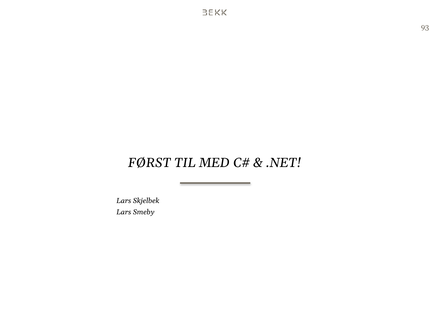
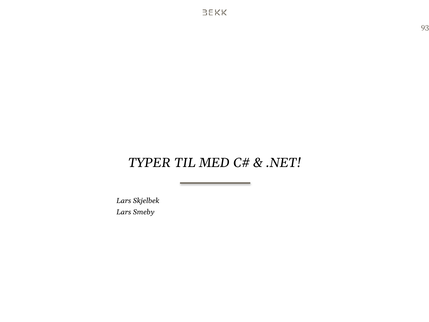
FØRST: FØRST -> TYPER
